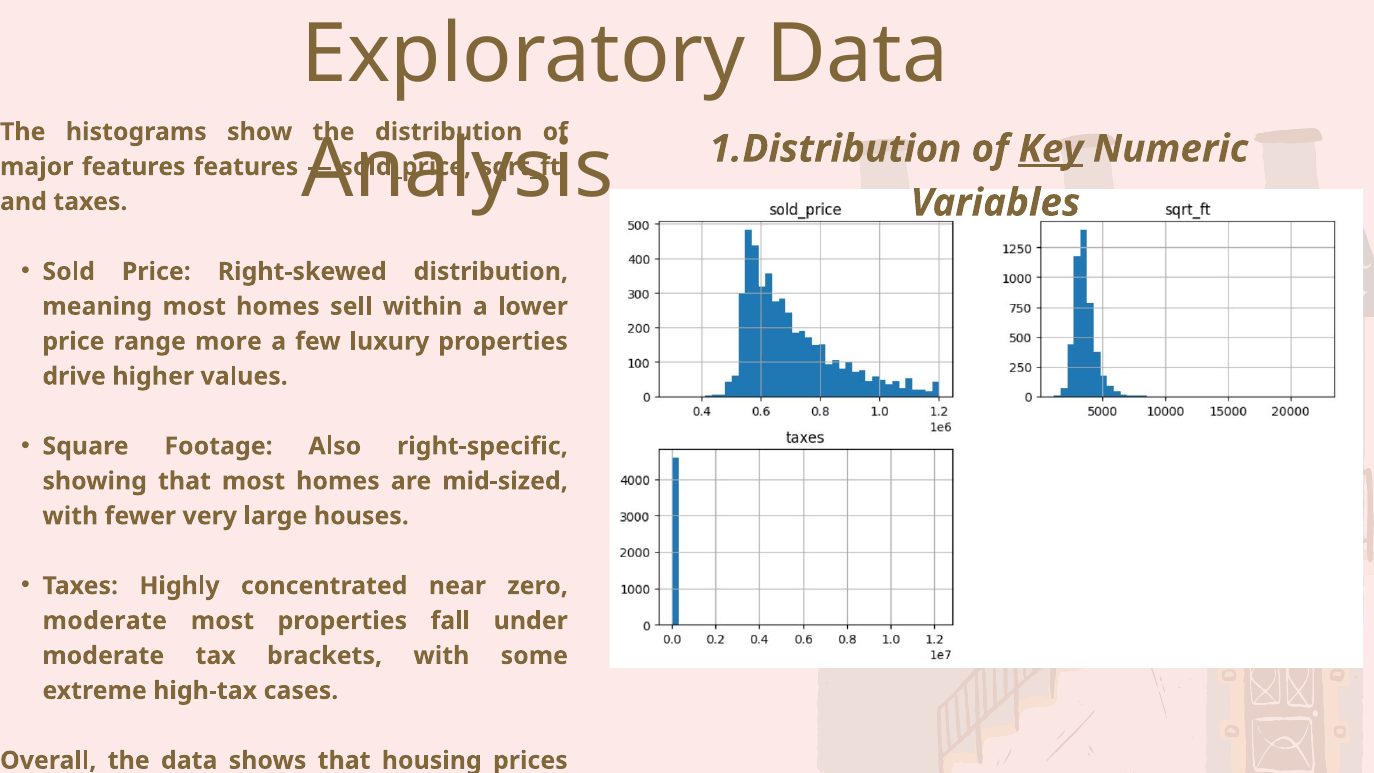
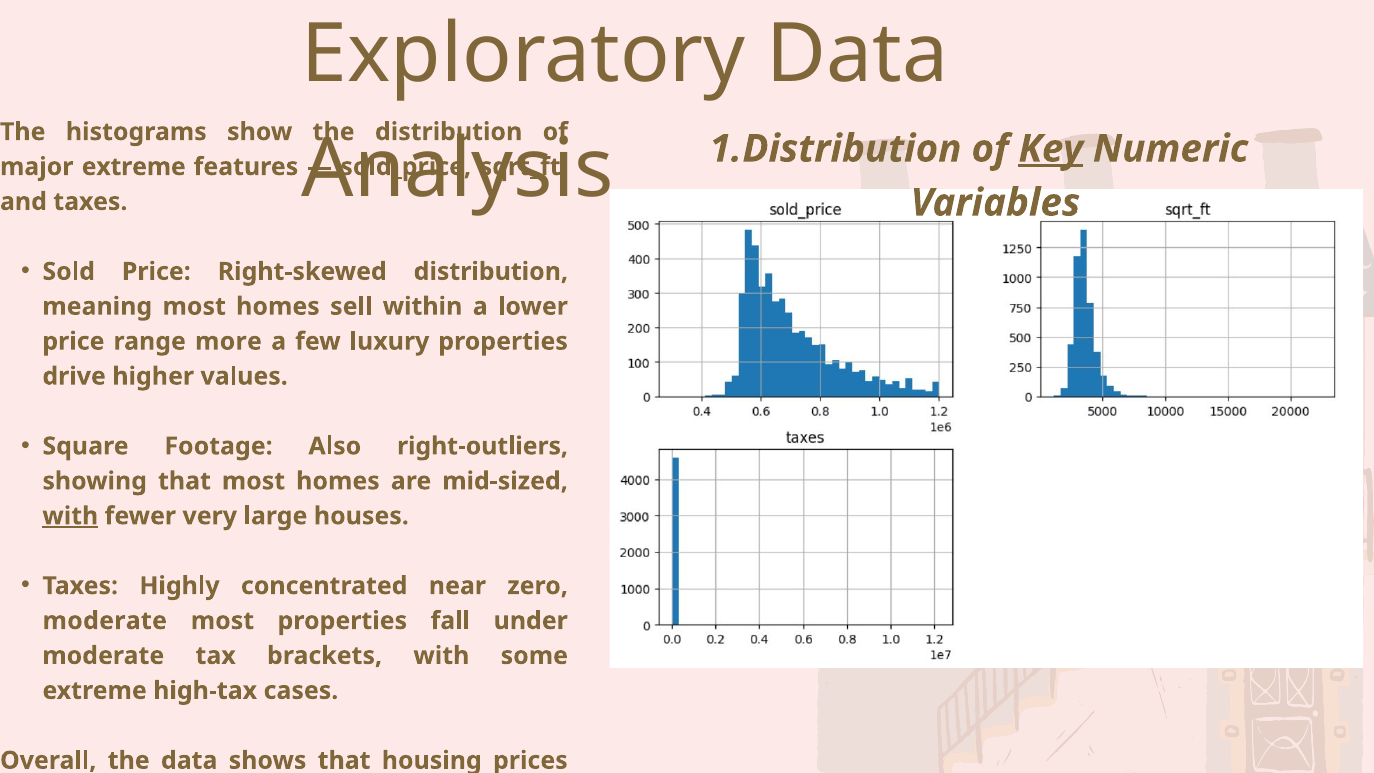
major features: features -> extreme
right-specific: right-specific -> right-outliers
with at (70, 516) underline: none -> present
